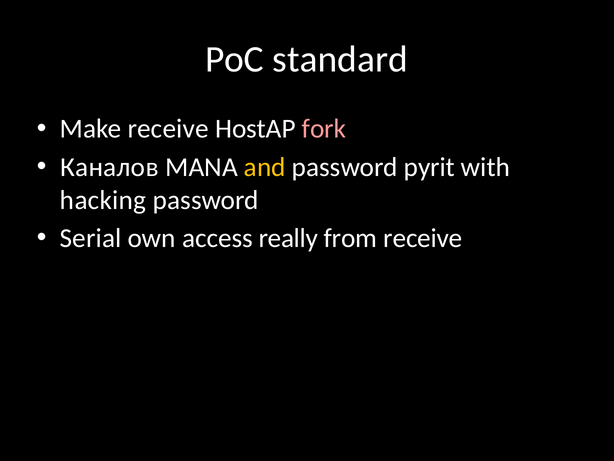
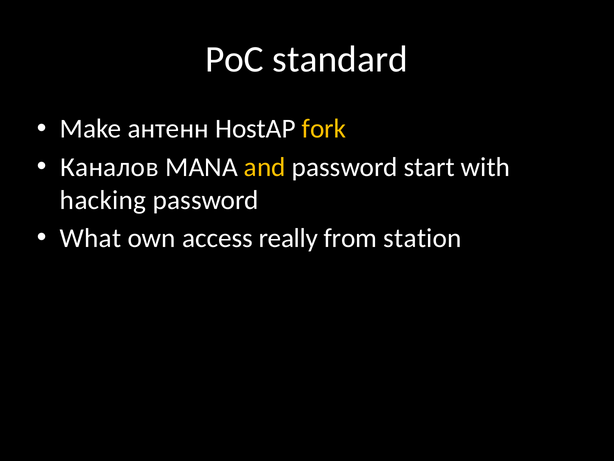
Make receive: receive -> антенн
fork colour: pink -> yellow
pyrit: pyrit -> start
Serial: Serial -> What
from receive: receive -> station
